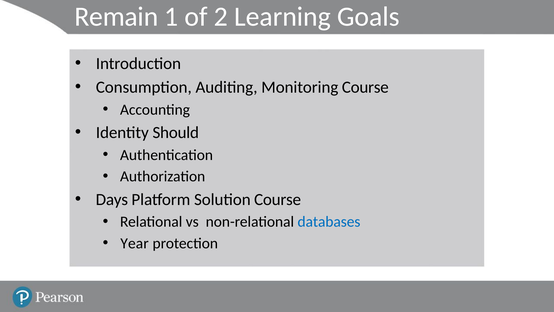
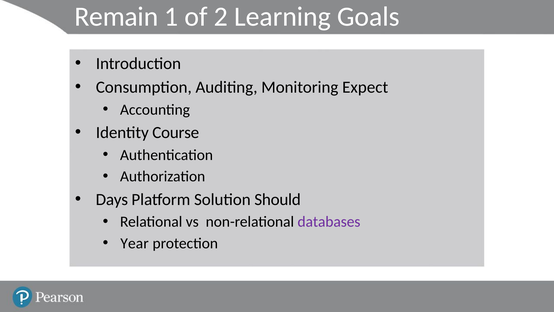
Monitoring Course: Course -> Expect
Should: Should -> Course
Solution Course: Course -> Should
databases colour: blue -> purple
